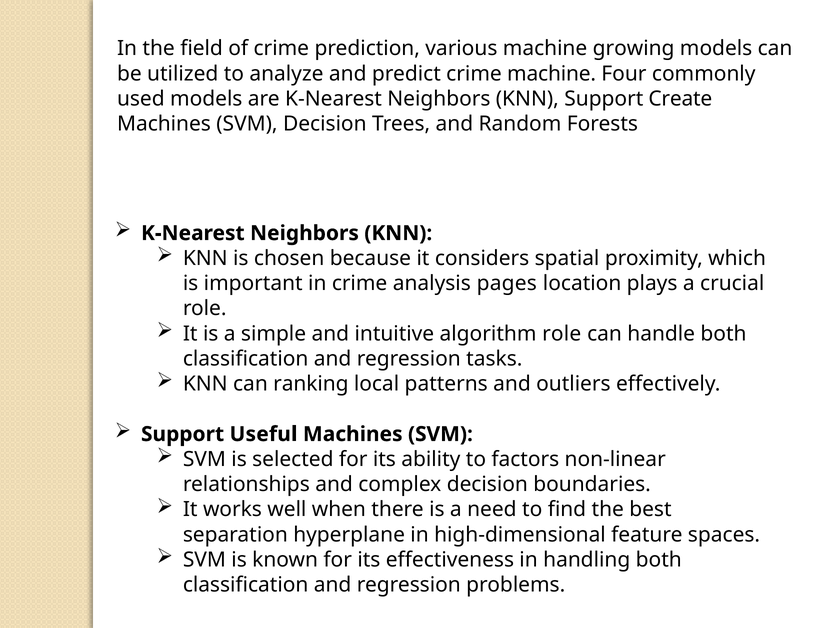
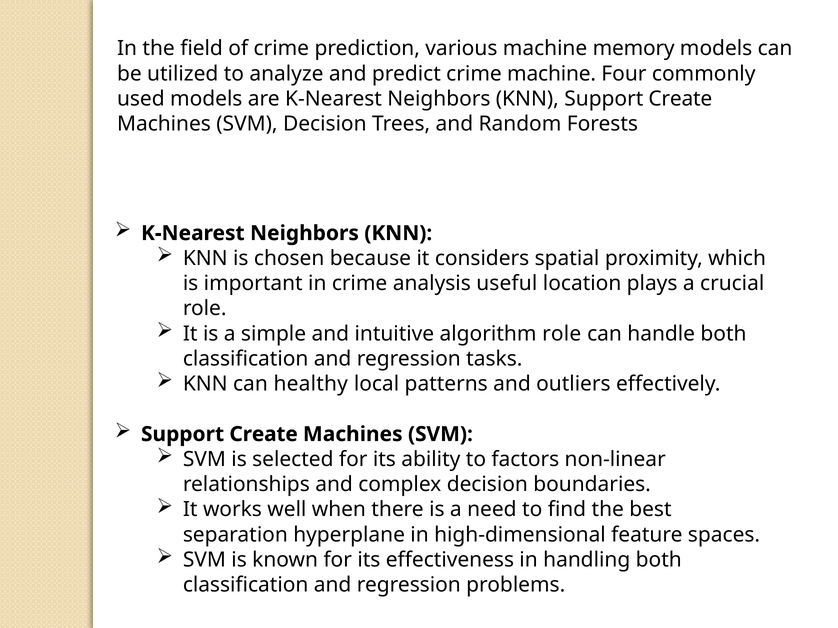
growing: growing -> memory
pages: pages -> useful
ranking: ranking -> healthy
Useful at (263, 435): Useful -> Create
